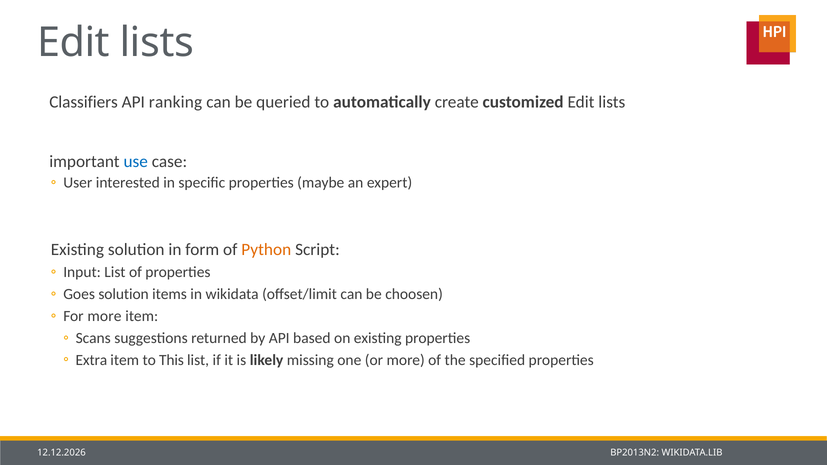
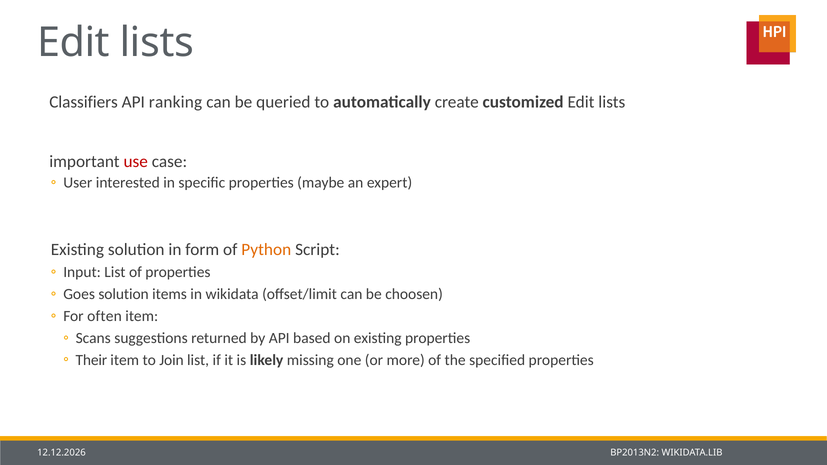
use colour: blue -> red
For more: more -> often
Extra: Extra -> Their
This: This -> Join
